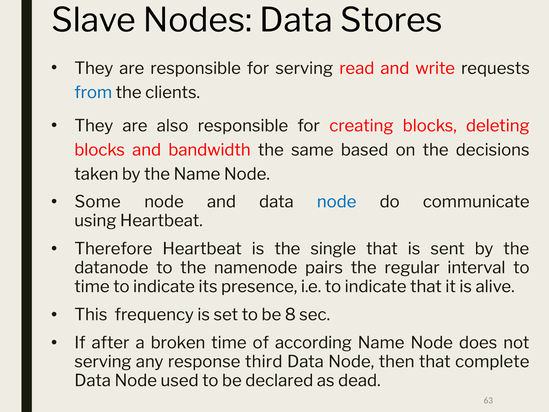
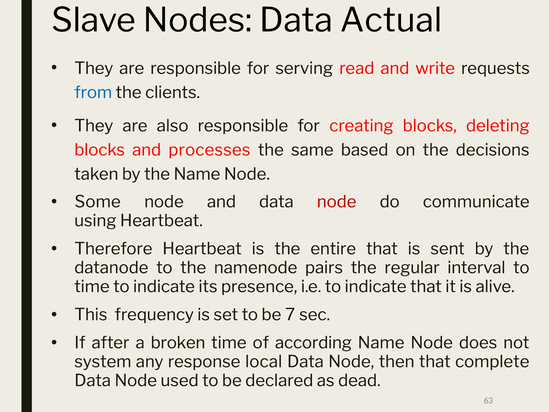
Stores: Stores -> Actual
bandwidth: bandwidth -> processes
node at (337, 202) colour: blue -> red
single: single -> entire
8: 8 -> 7
serving at (103, 361): serving -> system
third: third -> local
